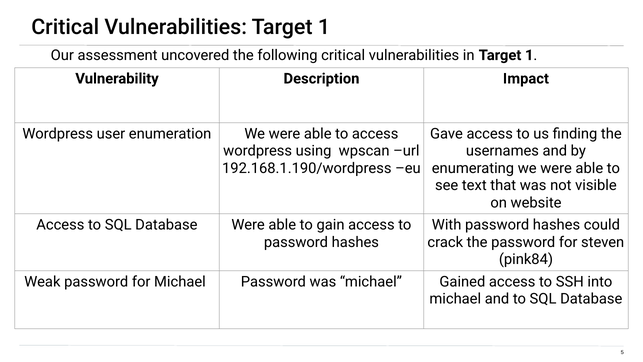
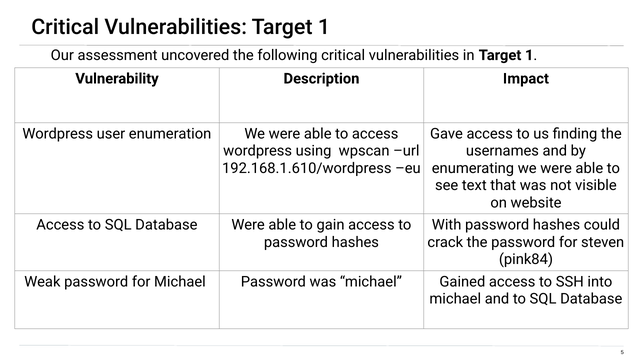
192.168.1.190/wordpress: 192.168.1.190/wordpress -> 192.168.1.610/wordpress
